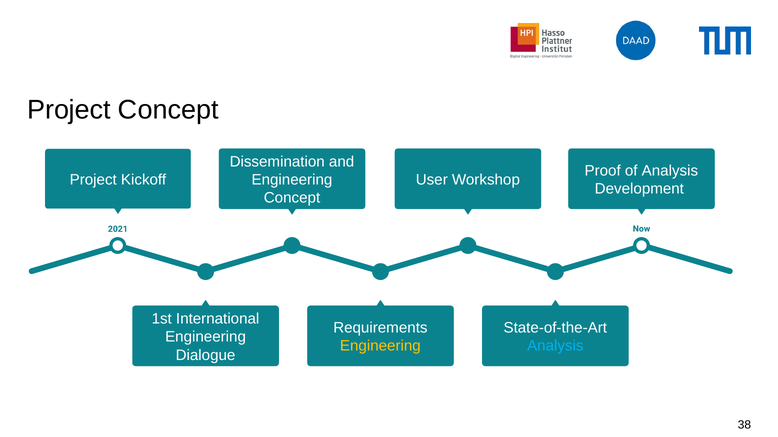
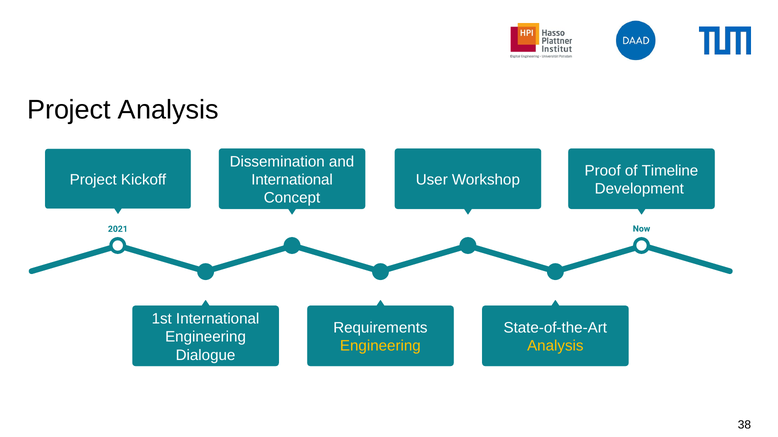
Project Concept: Concept -> Analysis
of Analysis: Analysis -> Timeline
Engineering at (292, 180): Engineering -> International
Analysis at (555, 346) colour: light blue -> yellow
